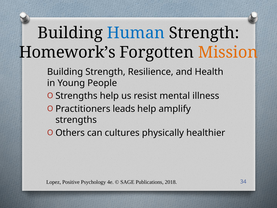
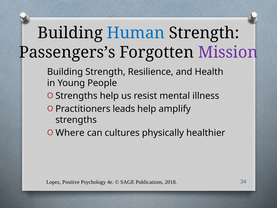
Homework’s: Homework’s -> Passengers’s
Mission colour: orange -> purple
Others: Others -> Where
